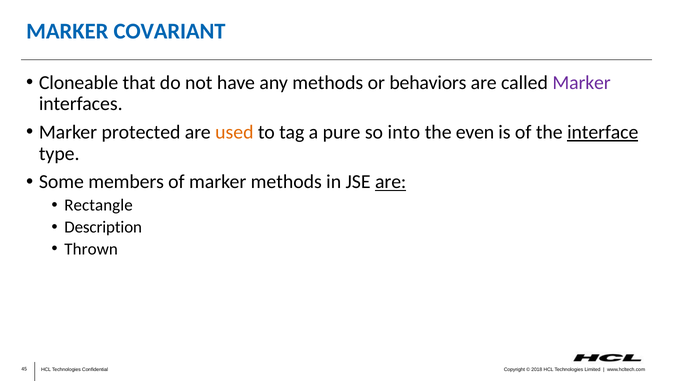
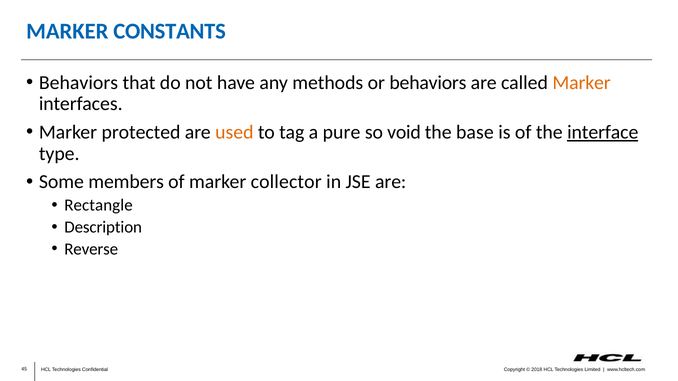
COVARIANT: COVARIANT -> CONSTANTS
Cloneable at (79, 83): Cloneable -> Behaviors
Marker at (582, 83) colour: purple -> orange
into: into -> void
even: even -> base
marker methods: methods -> collector
are at (391, 182) underline: present -> none
Thrown: Thrown -> Reverse
